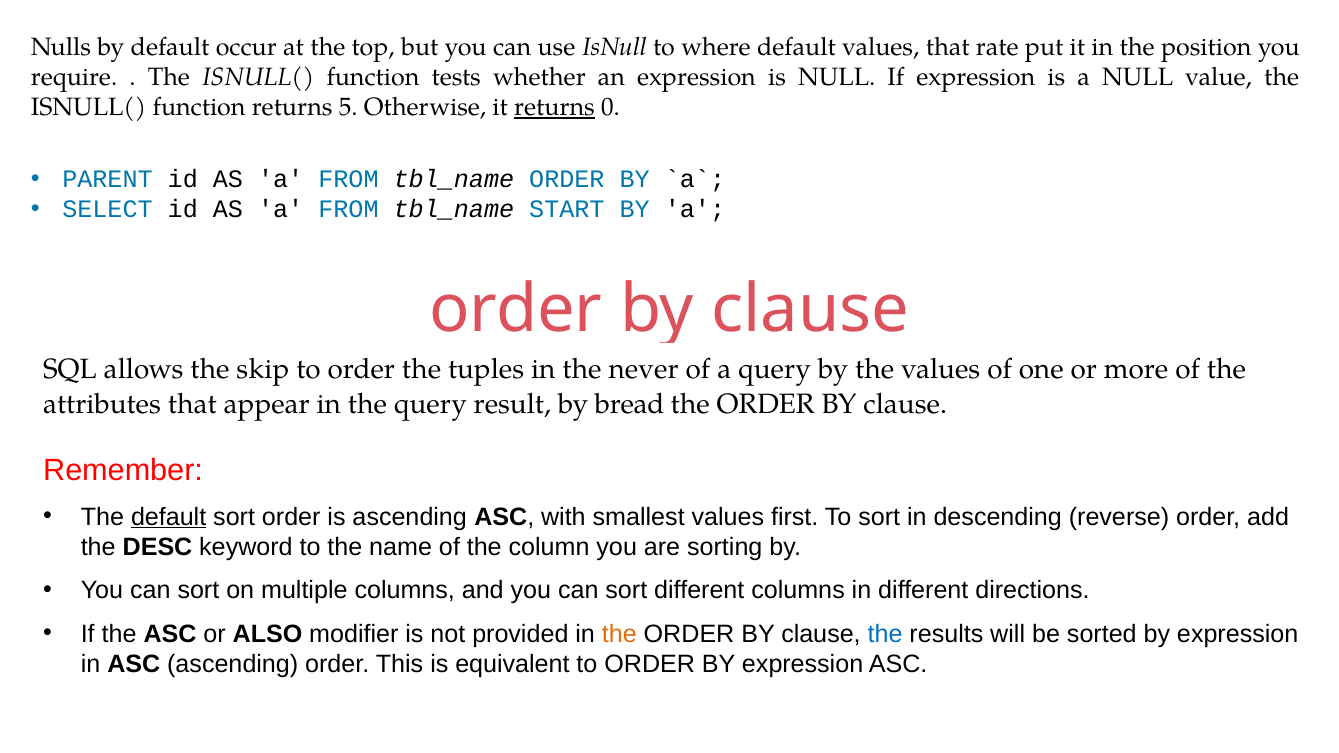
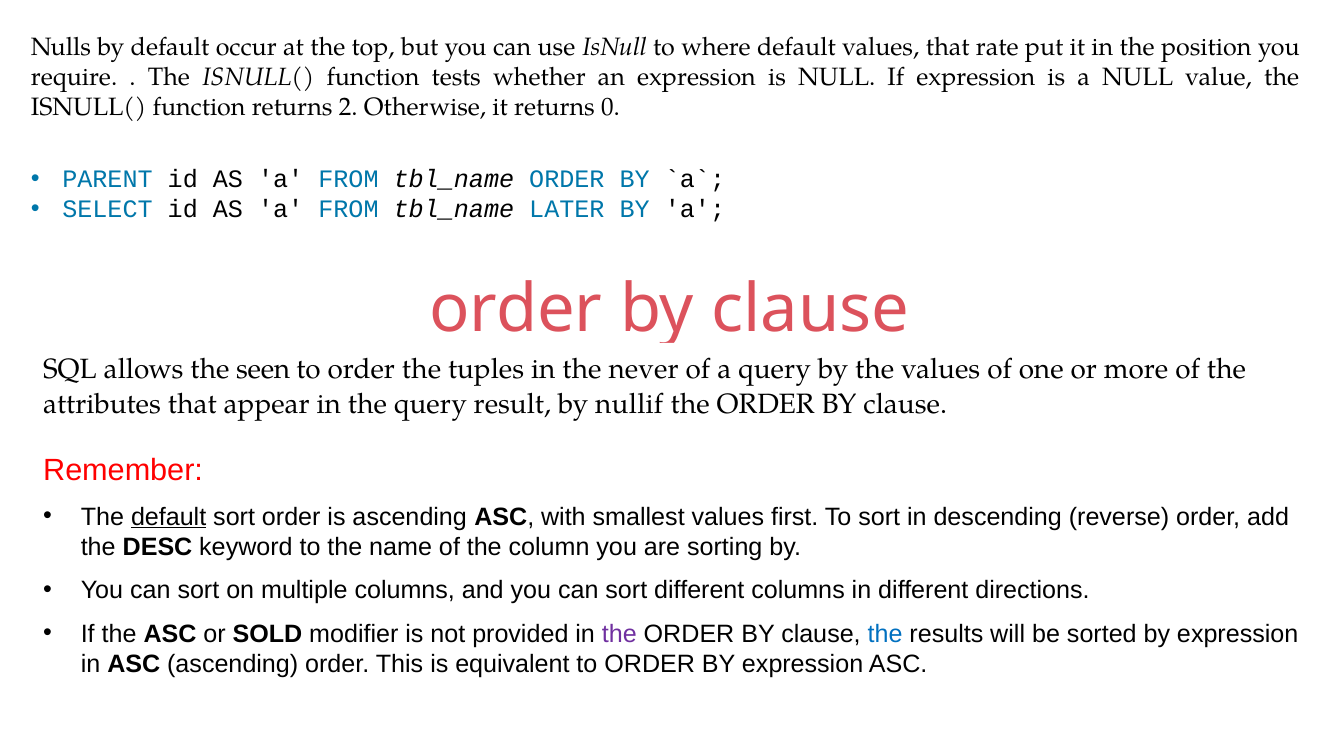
5: 5 -> 2
returns at (555, 107) underline: present -> none
START: START -> LATER
skip: skip -> seen
bread: bread -> nullif
ALSO: ALSO -> SOLD
the at (619, 634) colour: orange -> purple
